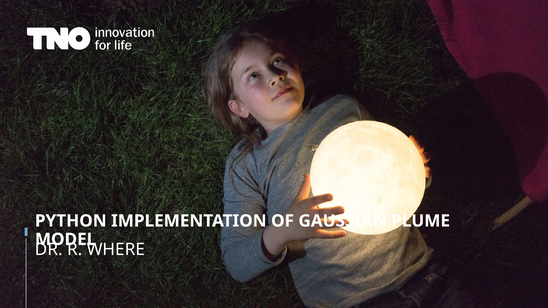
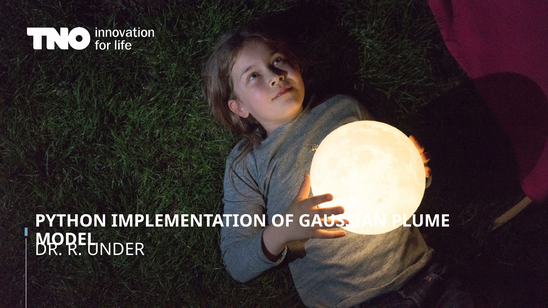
WHERE: WHERE -> UNDER
